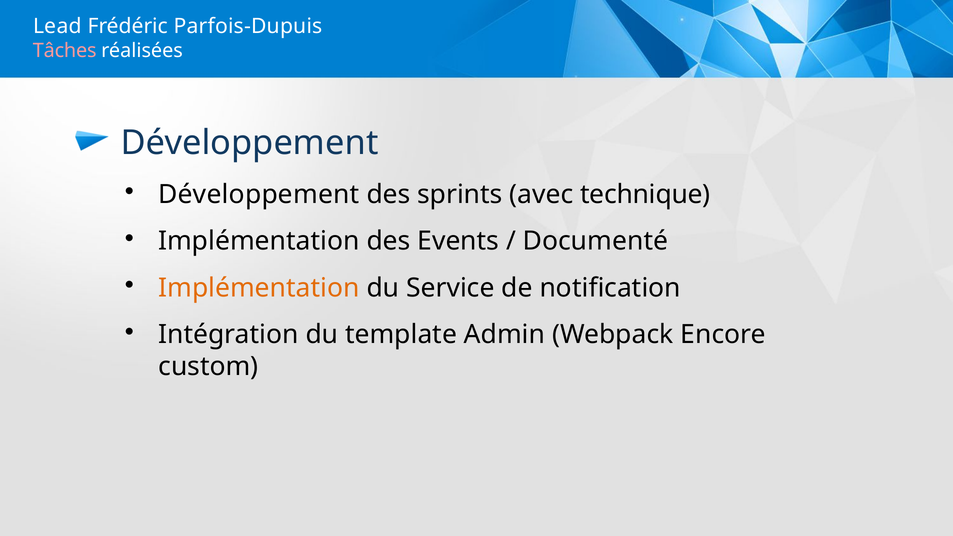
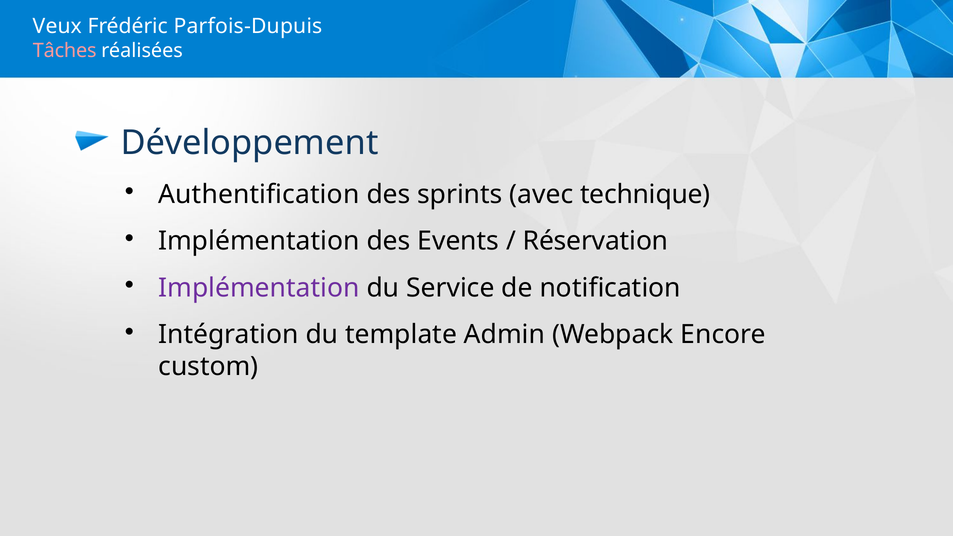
Lead: Lead -> Veux
Développement at (259, 194): Développement -> Authentification
Documenté: Documenté -> Réservation
Implémentation at (259, 288) colour: orange -> purple
